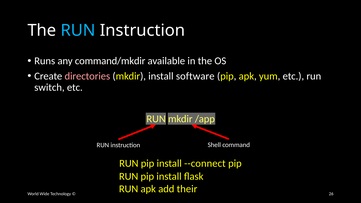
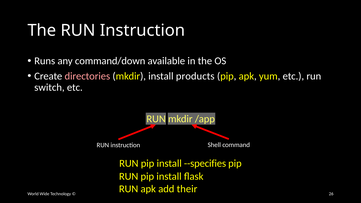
RUN at (78, 30) colour: light blue -> white
command/mkdir: command/mkdir -> command/down
software: software -> products
--connect: --connect -> --specifies
